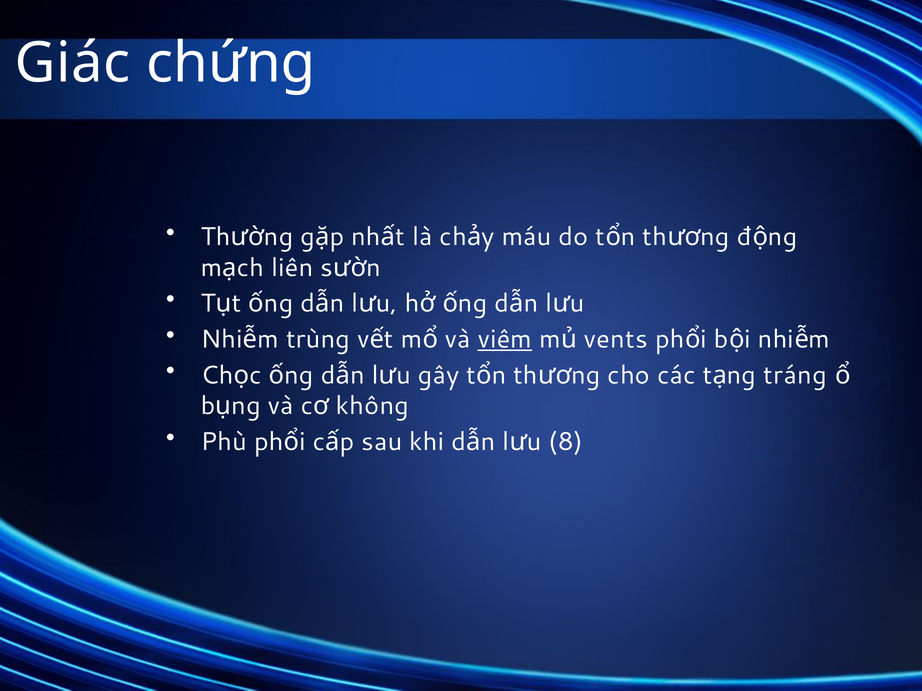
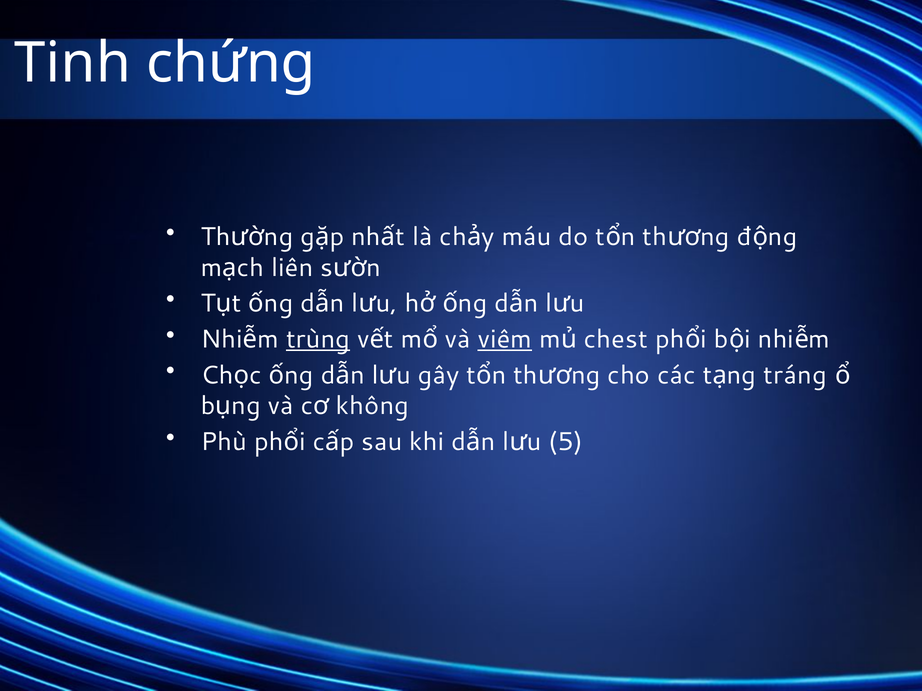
Giác: Giác -> Tinh
trùng underline: none -> present
vents: vents -> chest
8: 8 -> 5
